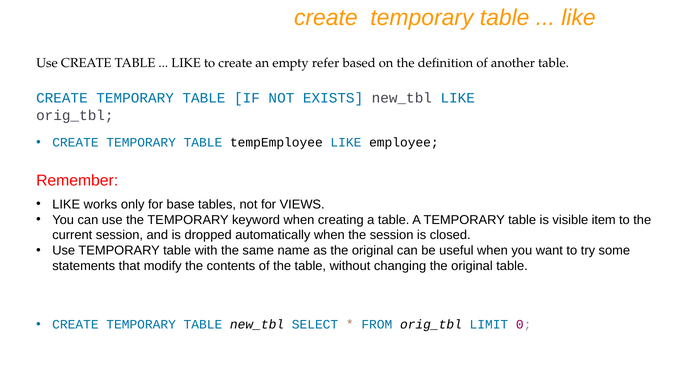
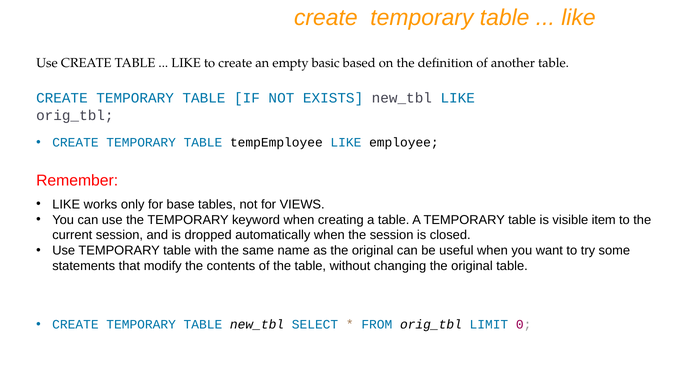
refer: refer -> basic
